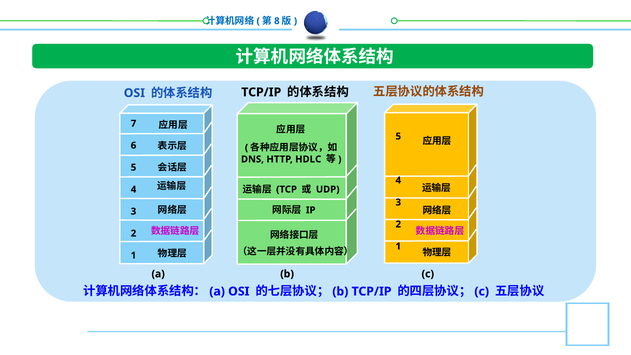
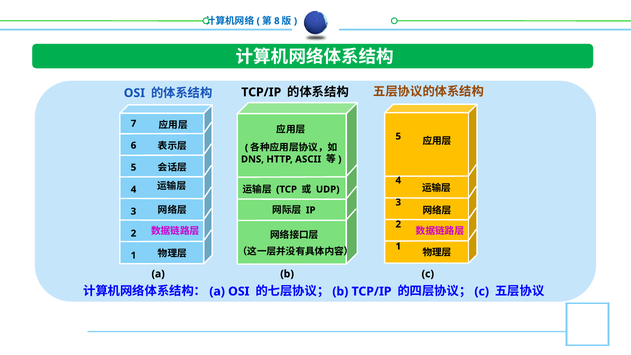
HDLC: HDLC -> ASCII
